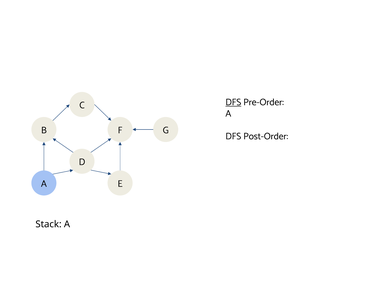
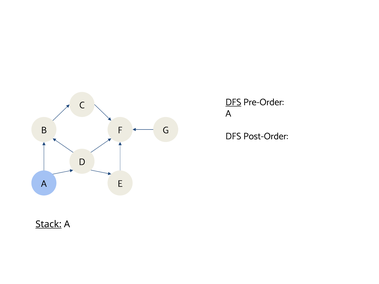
Stack underline: none -> present
